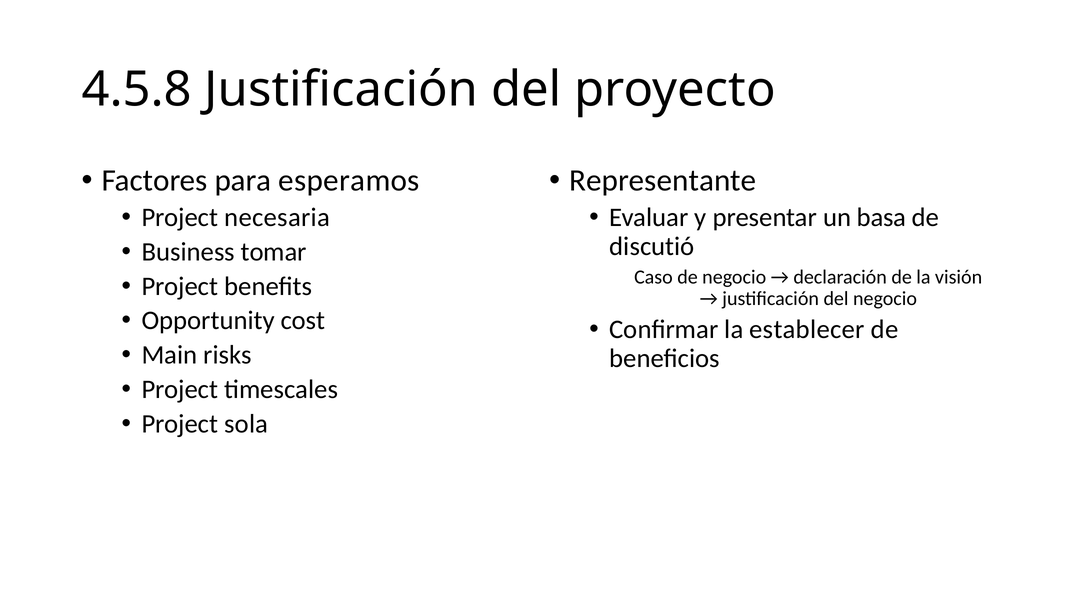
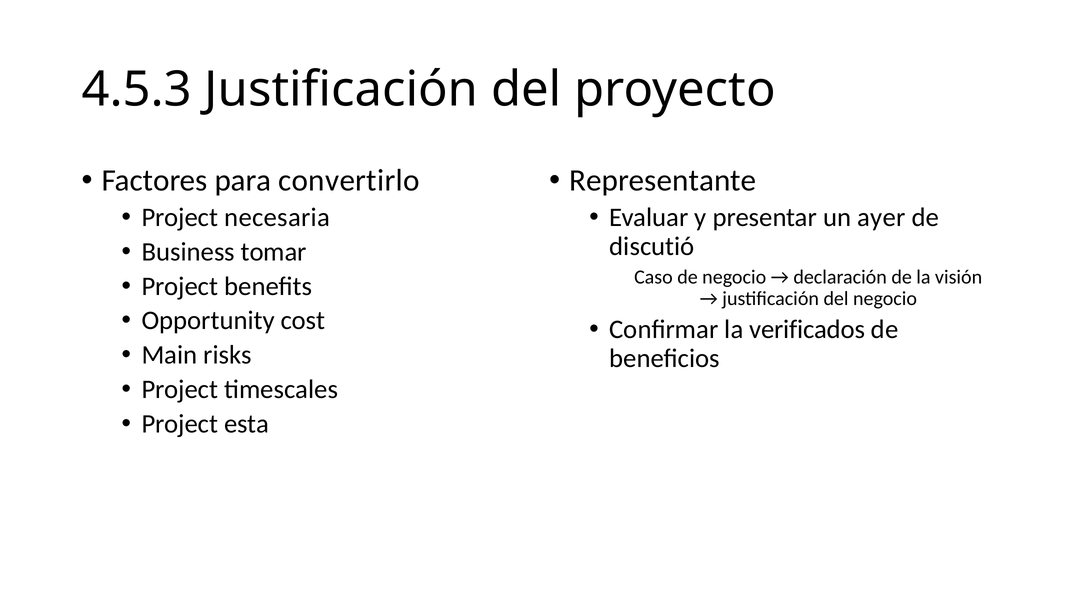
4.5.8: 4.5.8 -> 4.5.3
esperamos: esperamos -> convertirlo
basa: basa -> ayer
establecer: establecer -> verificados
sola: sola -> esta
